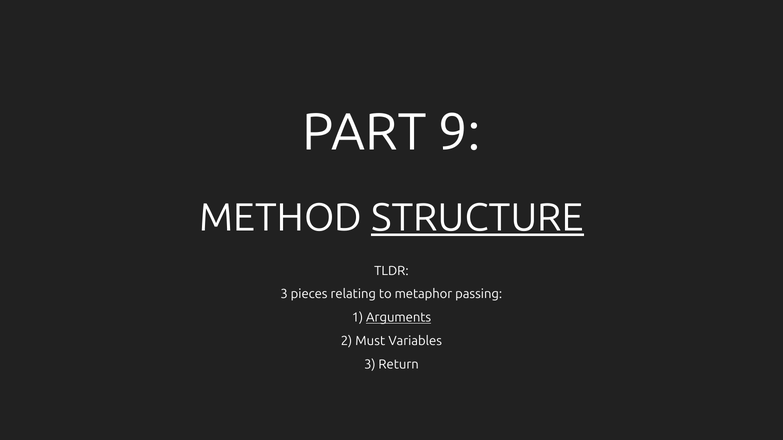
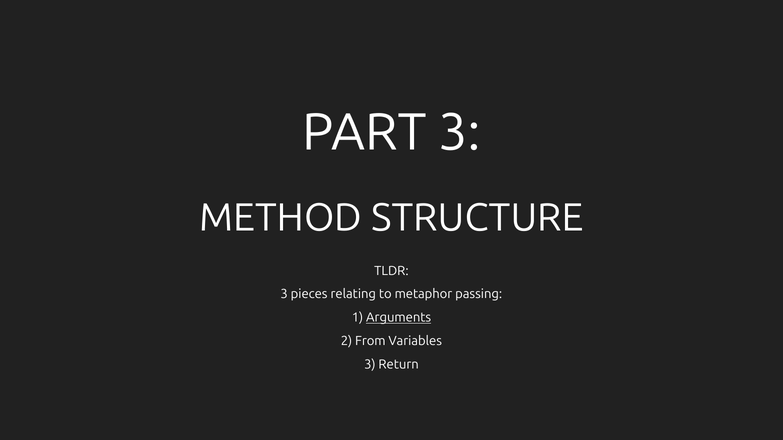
PART 9: 9 -> 3
STRUCTURE underline: present -> none
Must: Must -> From
